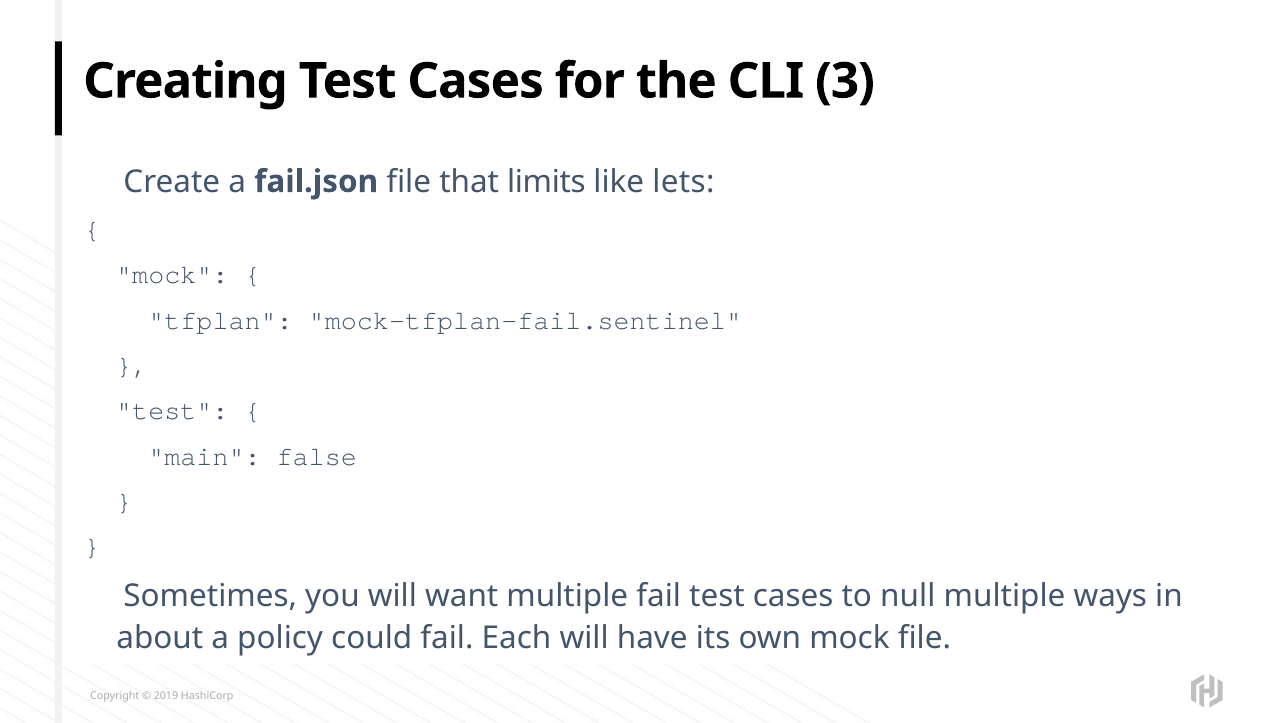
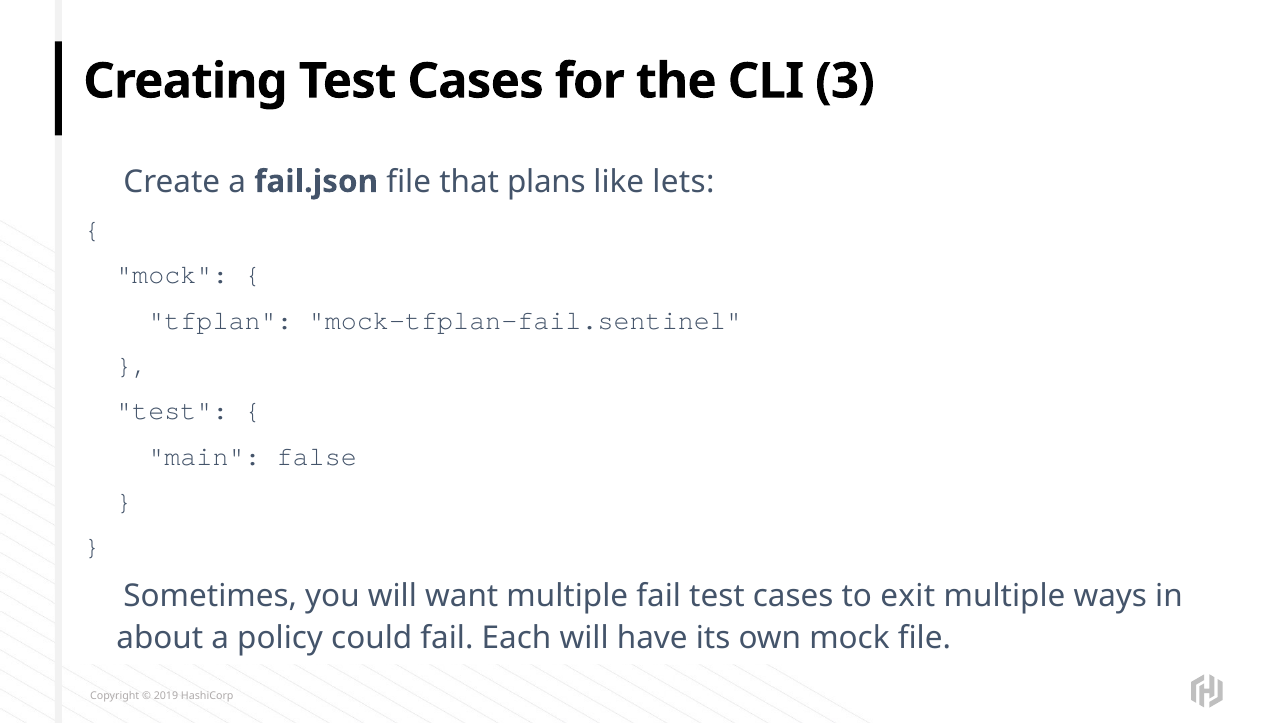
limits: limits -> plans
null: null -> exit
